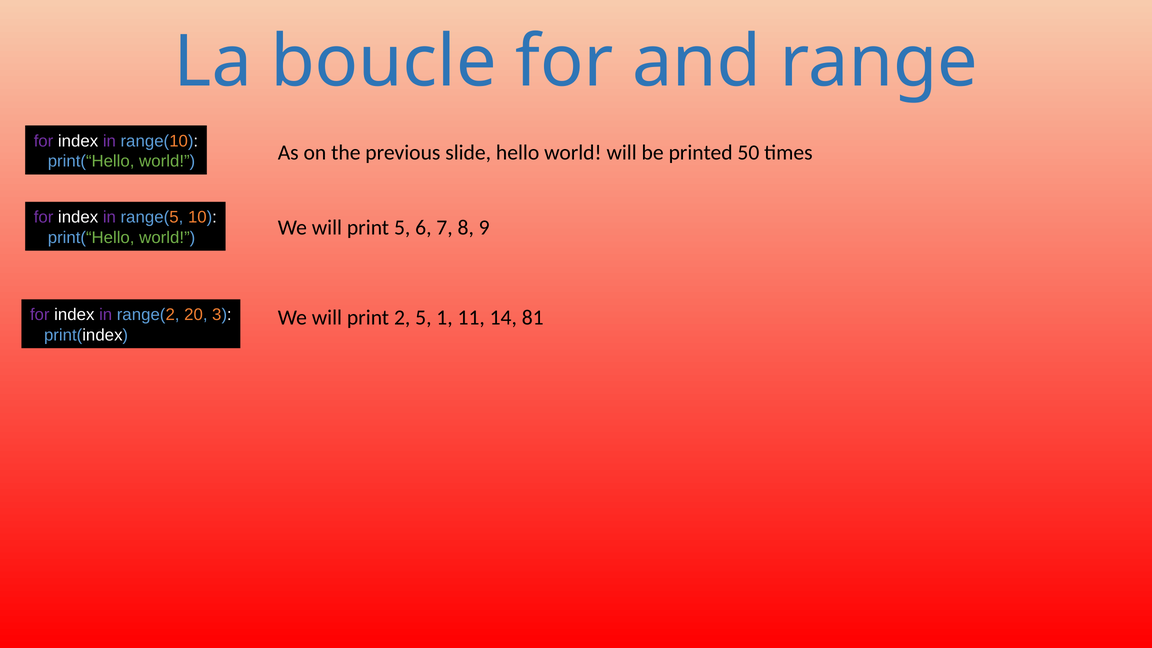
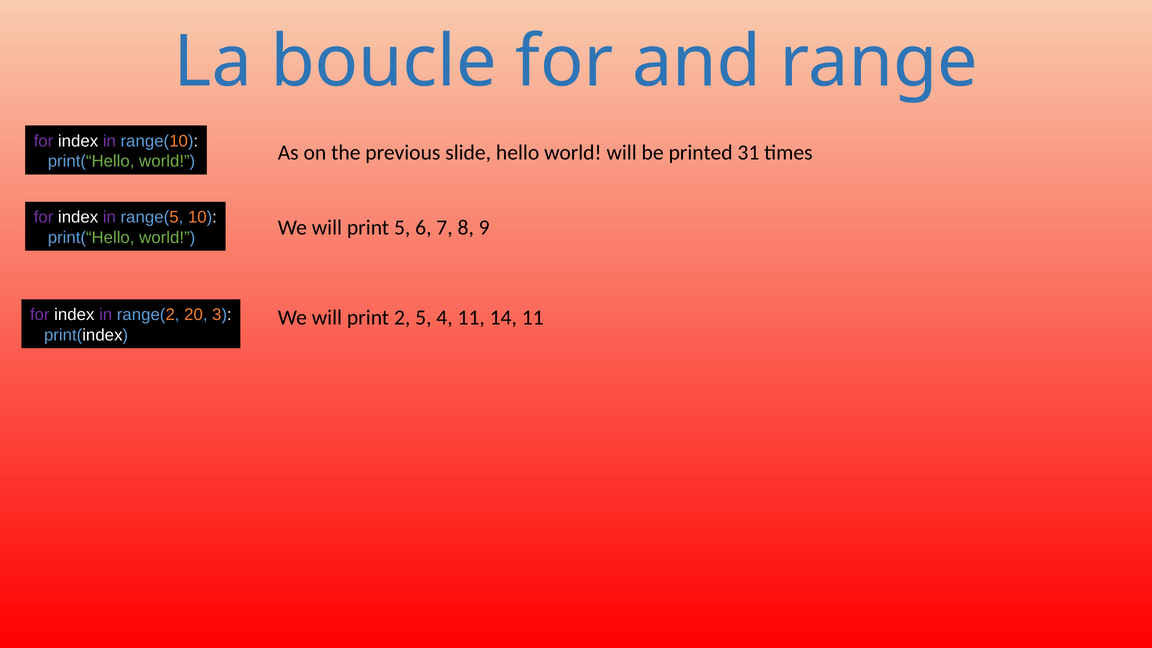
50: 50 -> 31
1: 1 -> 4
14 81: 81 -> 11
